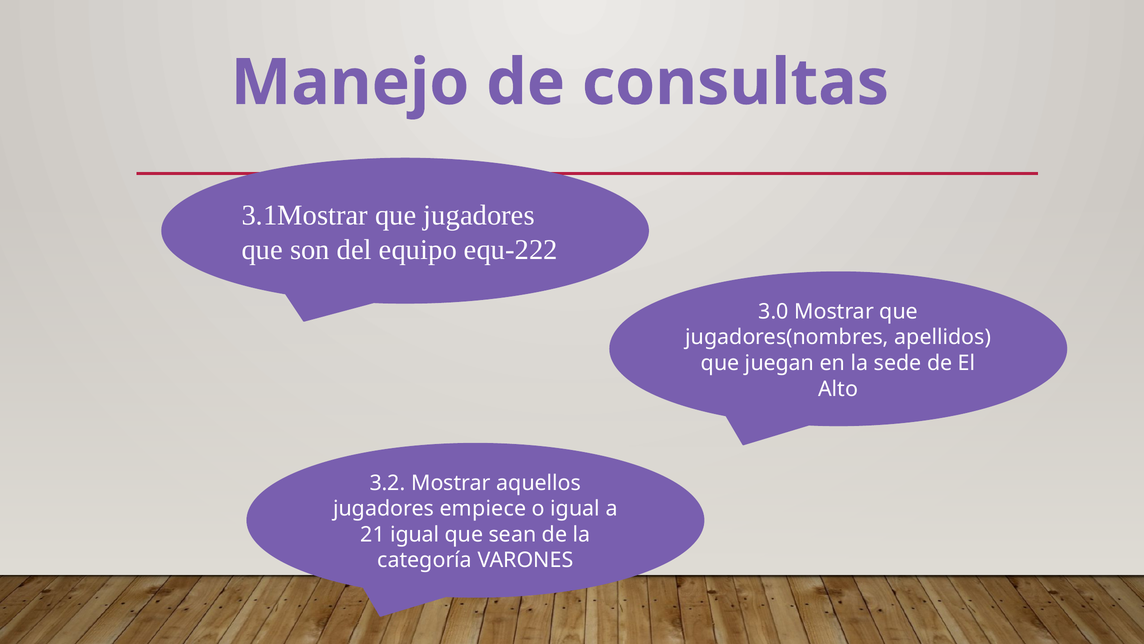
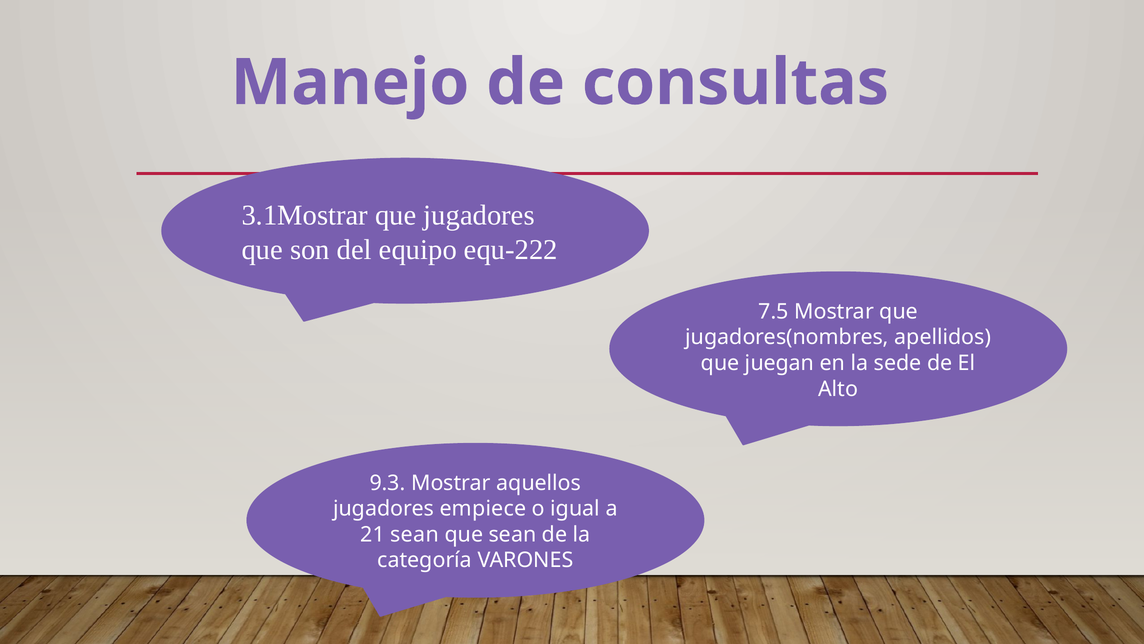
3.0: 3.0 -> 7.5
3.2: 3.2 -> 9.3
21 igual: igual -> sean
